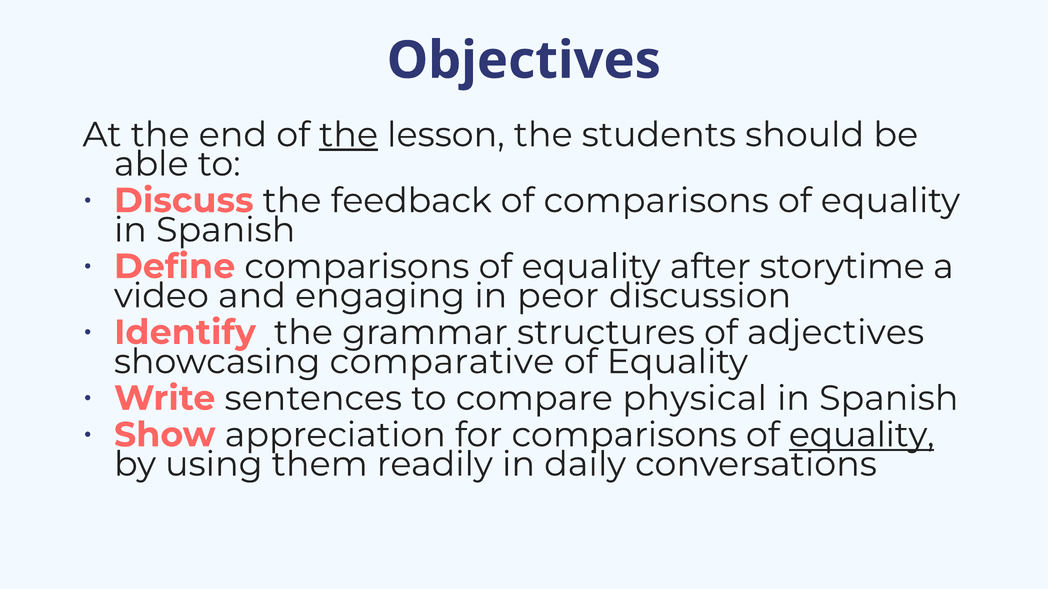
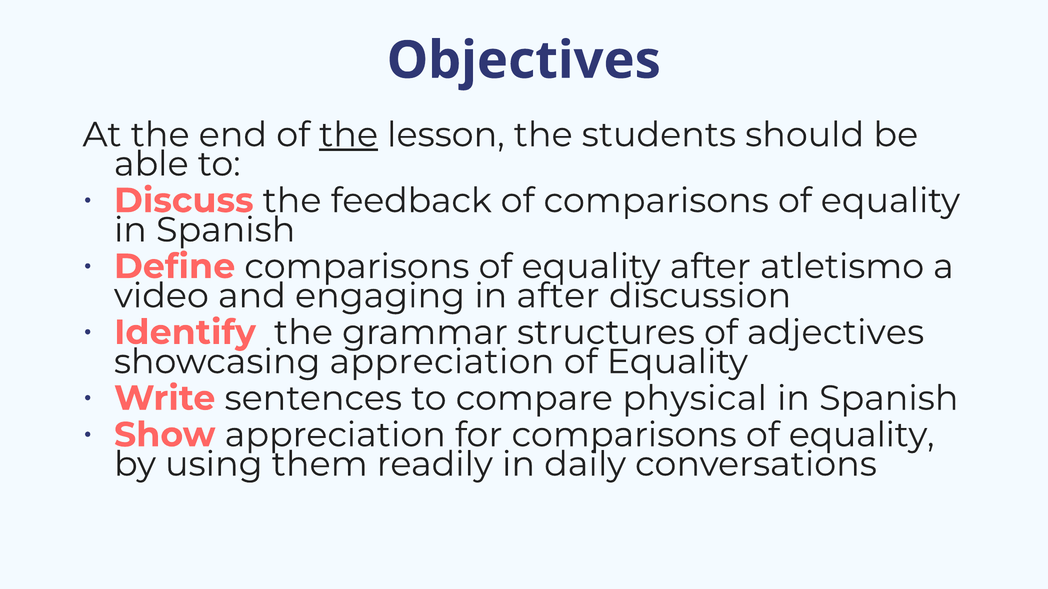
storytime: storytime -> atletismo
in peor: peor -> after
showcasing comparative: comparative -> appreciation
equality at (862, 435) underline: present -> none
